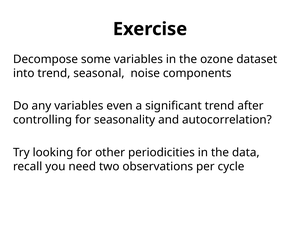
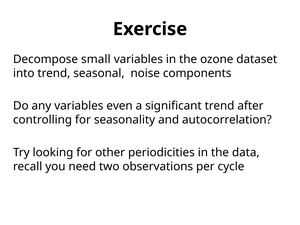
some: some -> small
